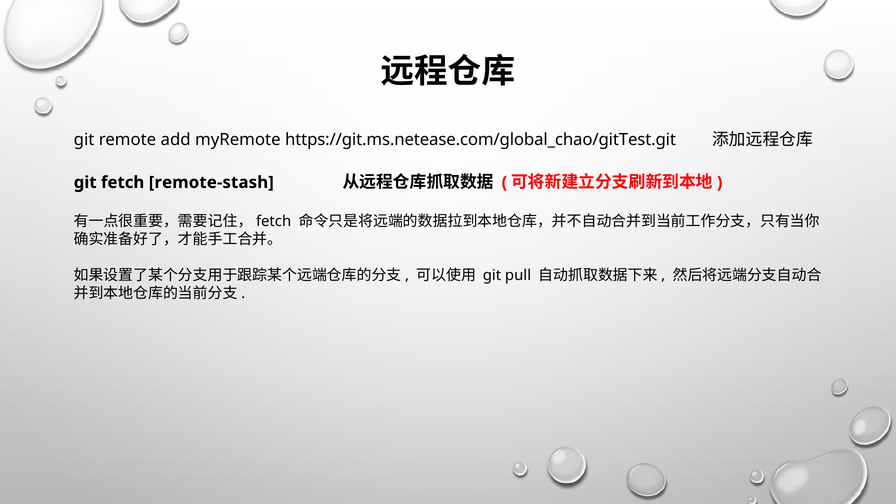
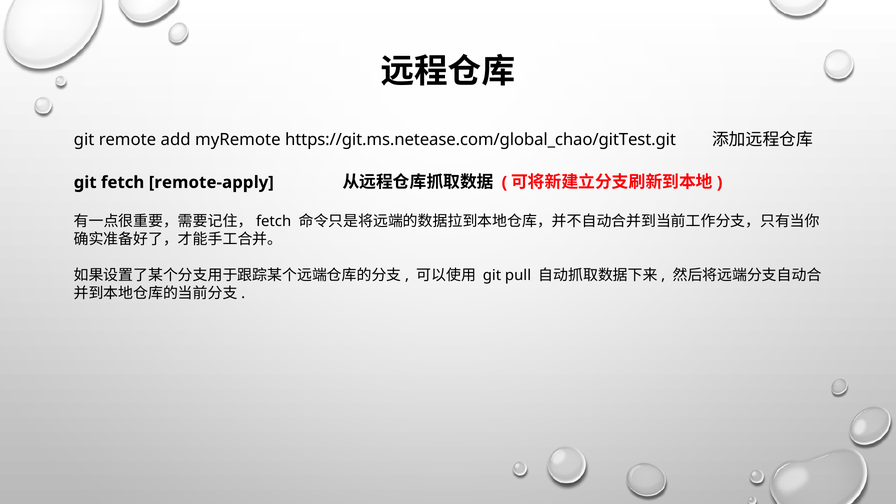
remote-stash: remote-stash -> remote-apply
